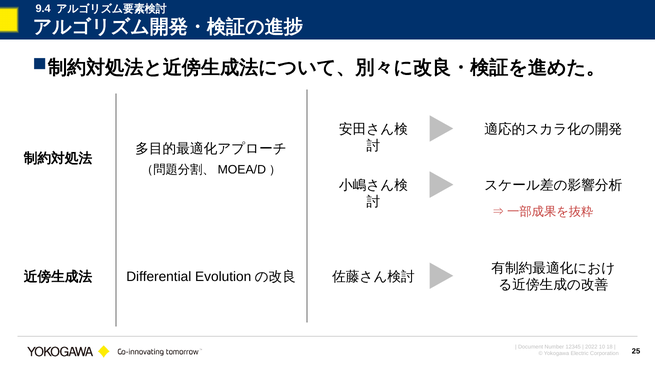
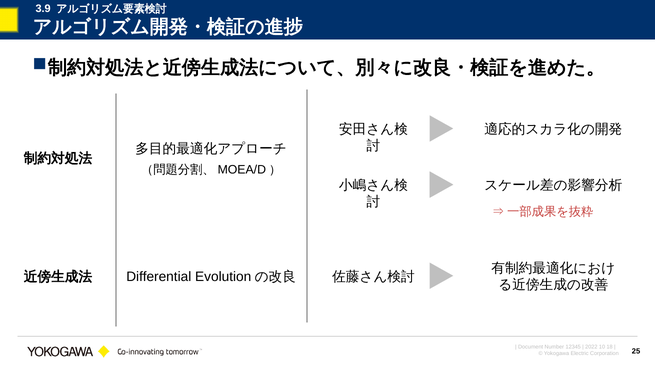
9.4: 9.4 -> 3.9
